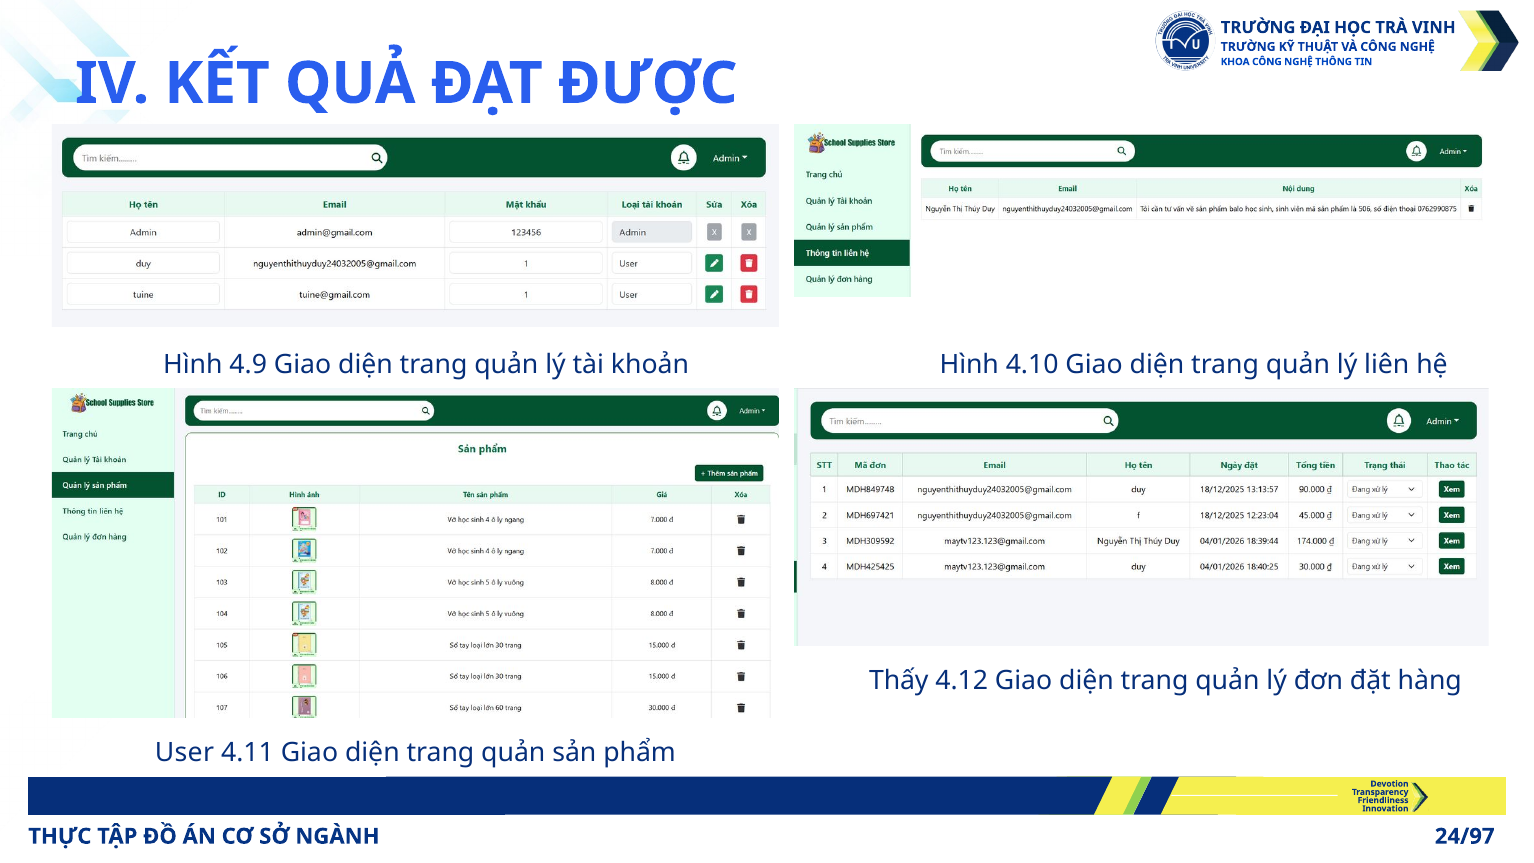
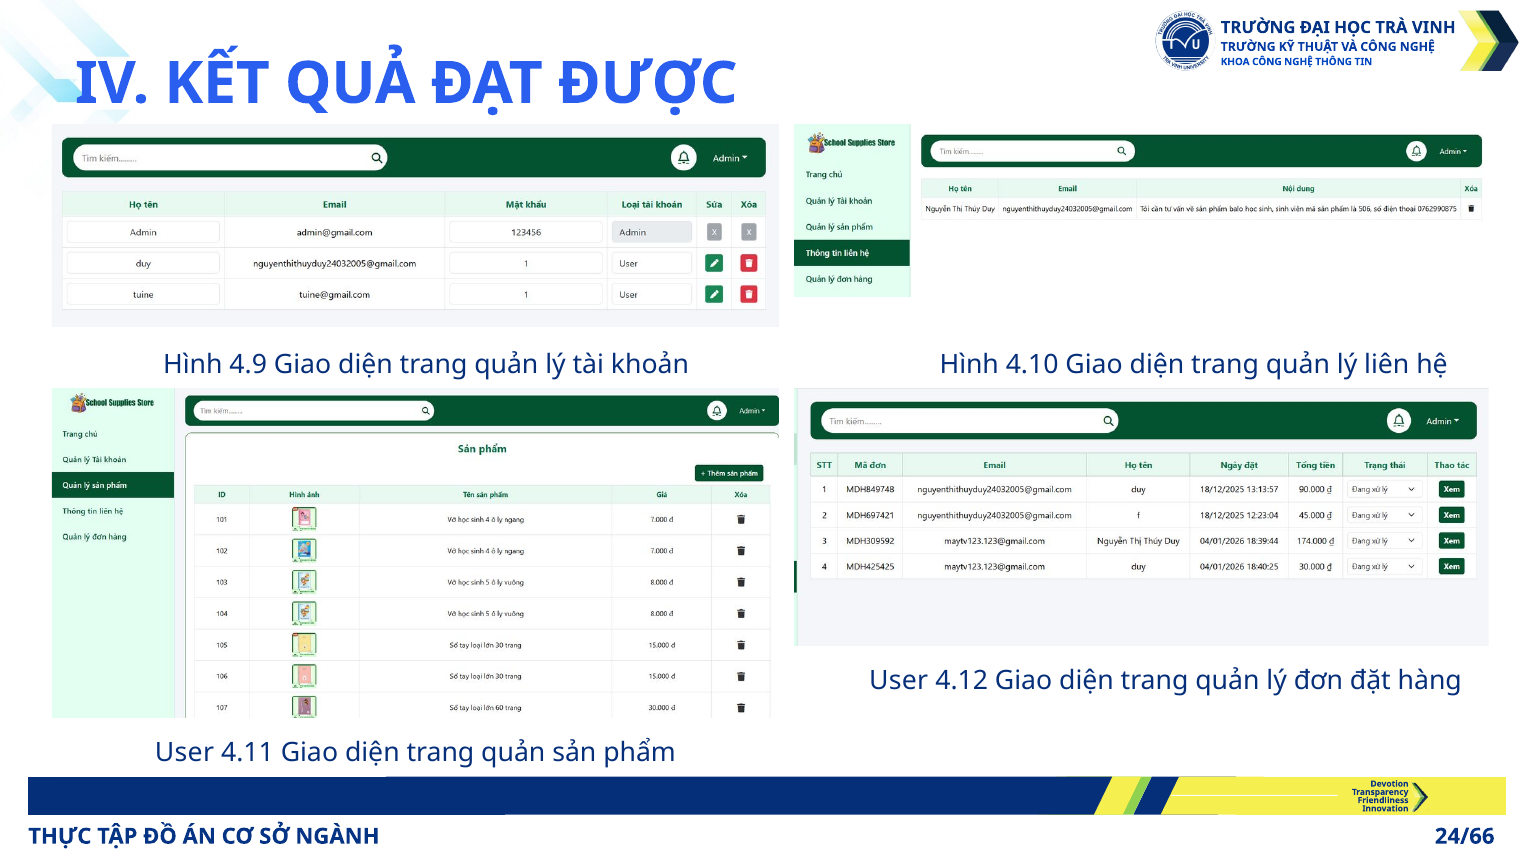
Thấy at (899, 680): Thấy -> User
24/97: 24/97 -> 24/66
